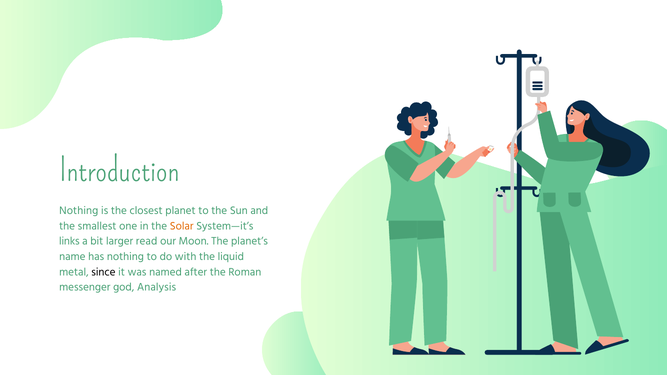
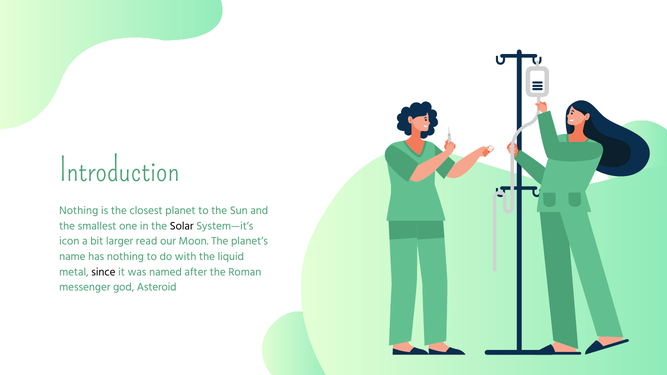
Solar colour: orange -> black
links: links -> icon
Analysis: Analysis -> Asteroid
